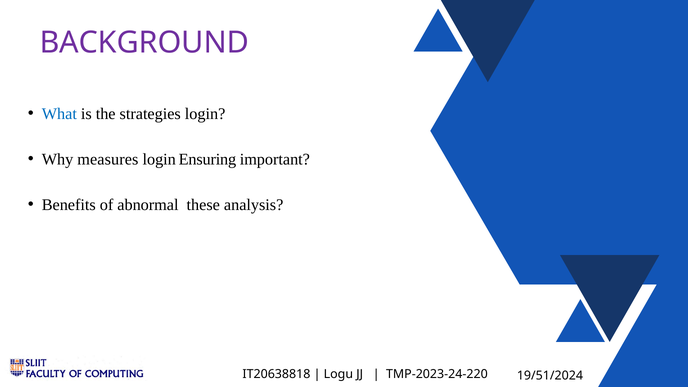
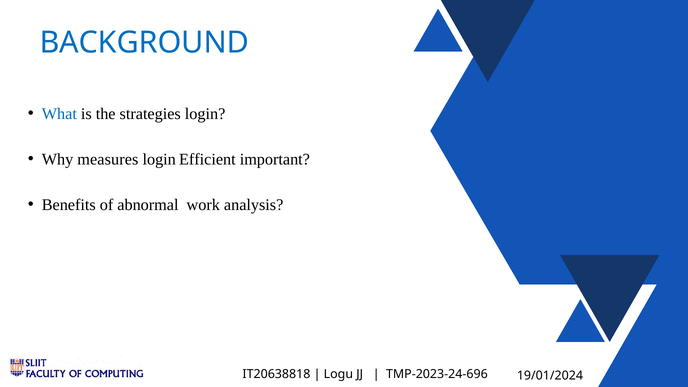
BACKGROUND colour: purple -> blue
Ensuring: Ensuring -> Efficient
these: these -> work
TMP-2023-24-220: TMP-2023-24-220 -> TMP-2023-24-696
19/51/2024: 19/51/2024 -> 19/01/2024
